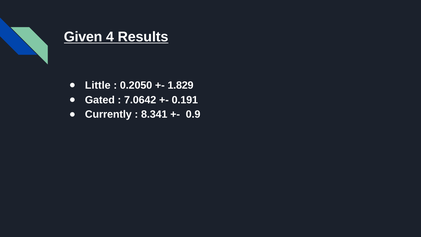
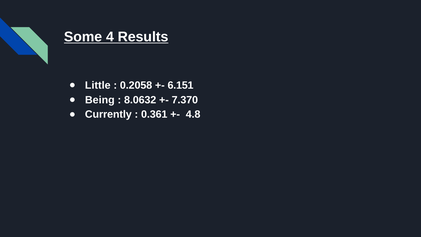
Given: Given -> Some
0.2050: 0.2050 -> 0.2058
1.829: 1.829 -> 6.151
Gated: Gated -> Being
7.0642: 7.0642 -> 8.0632
0.191: 0.191 -> 7.370
8.341: 8.341 -> 0.361
0.9: 0.9 -> 4.8
